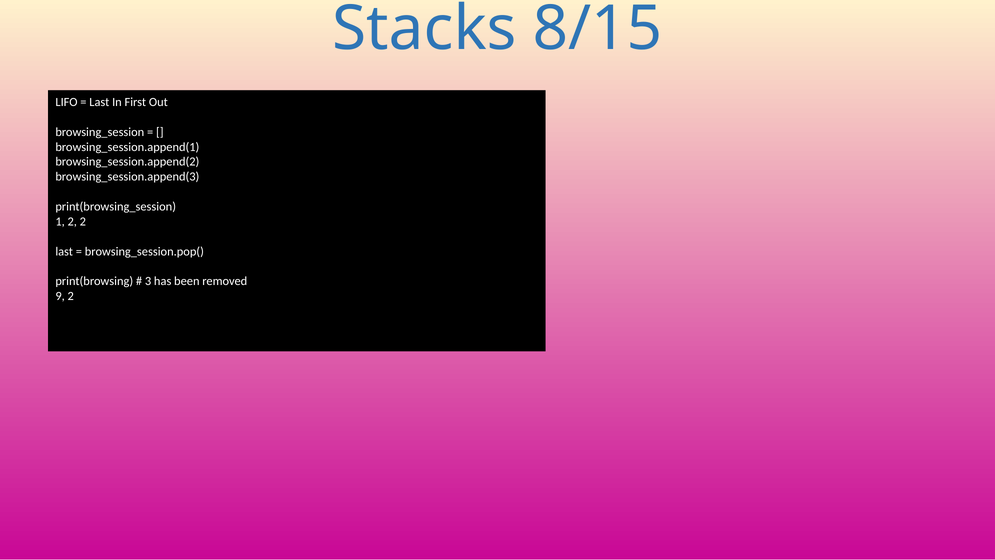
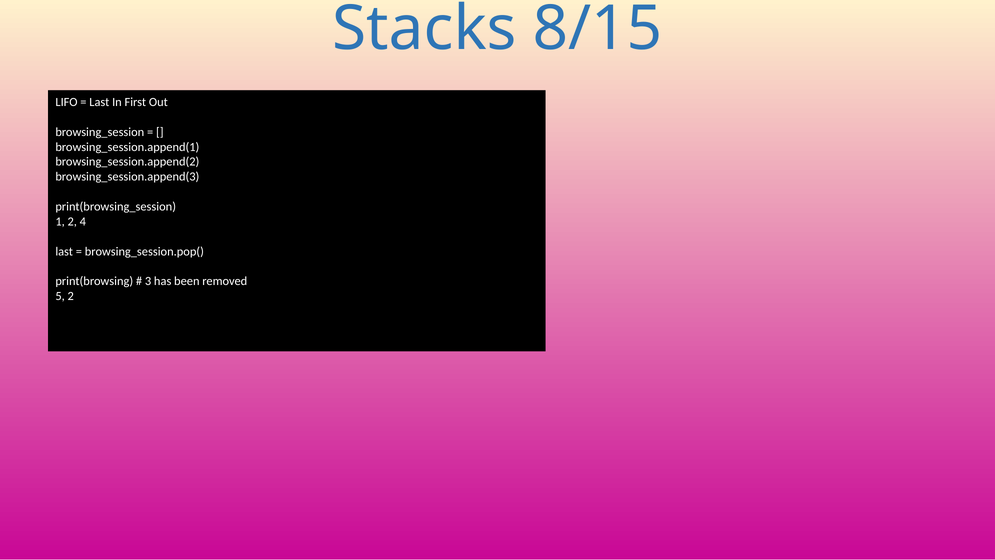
2 2: 2 -> 4
9: 9 -> 5
